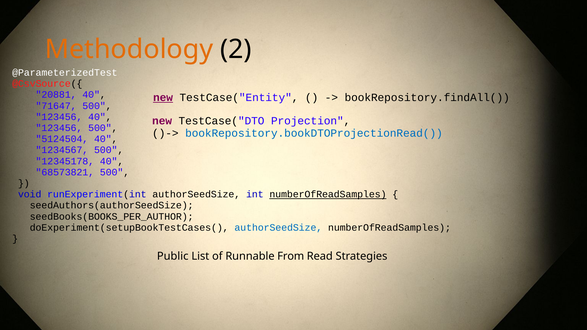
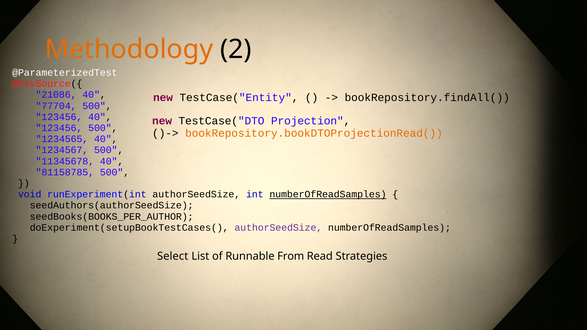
20881: 20881 -> 21086
new at (163, 98) underline: present -> none
71647: 71647 -> 77704
bookRepository.bookDTOProjectionRead( colour: blue -> orange
5124504: 5124504 -> 1234565
12345178: 12345178 -> 11345678
68573821: 68573821 -> 81158785
authorSeedSize at (278, 228) colour: blue -> purple
Public: Public -> Select
